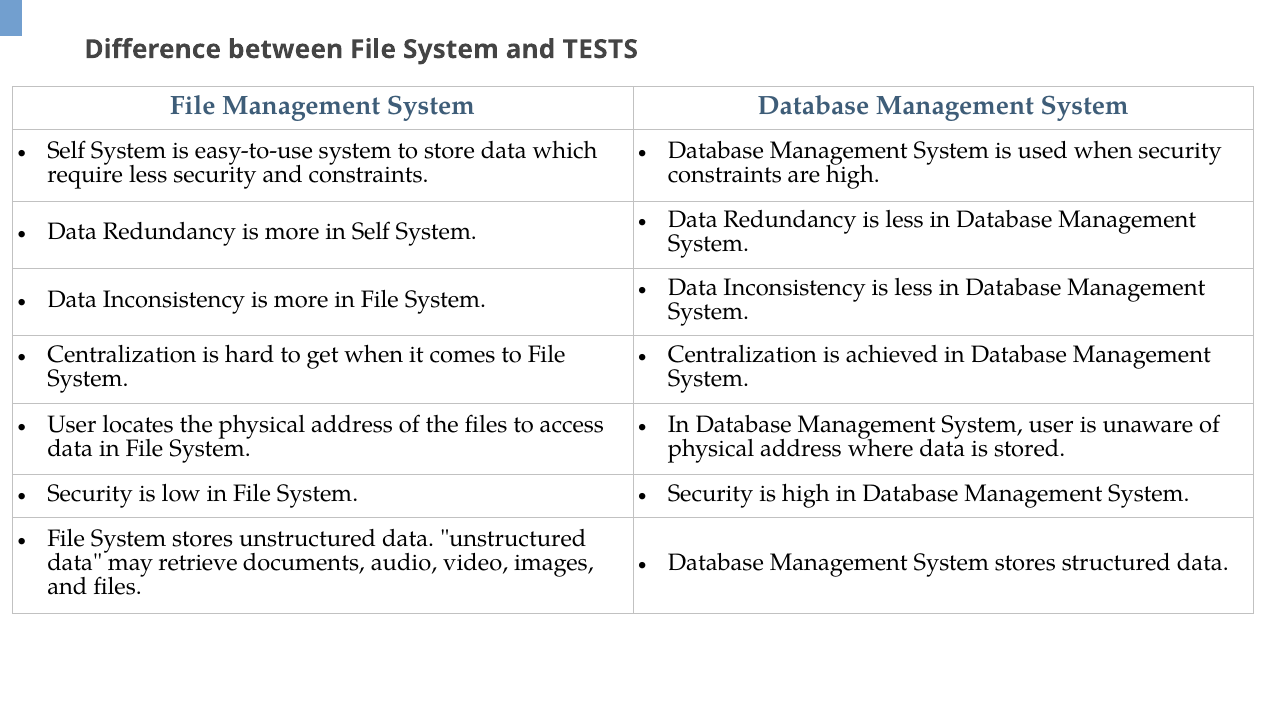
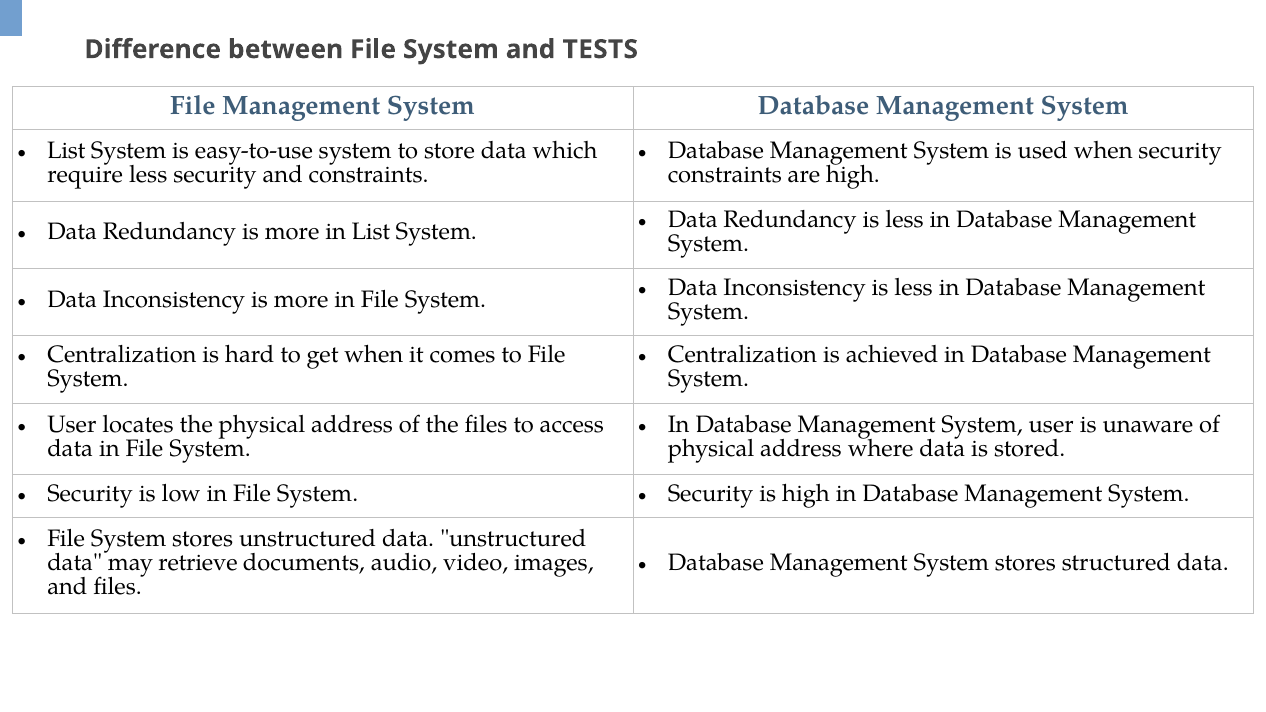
Self at (66, 151): Self -> List
in Self: Self -> List
